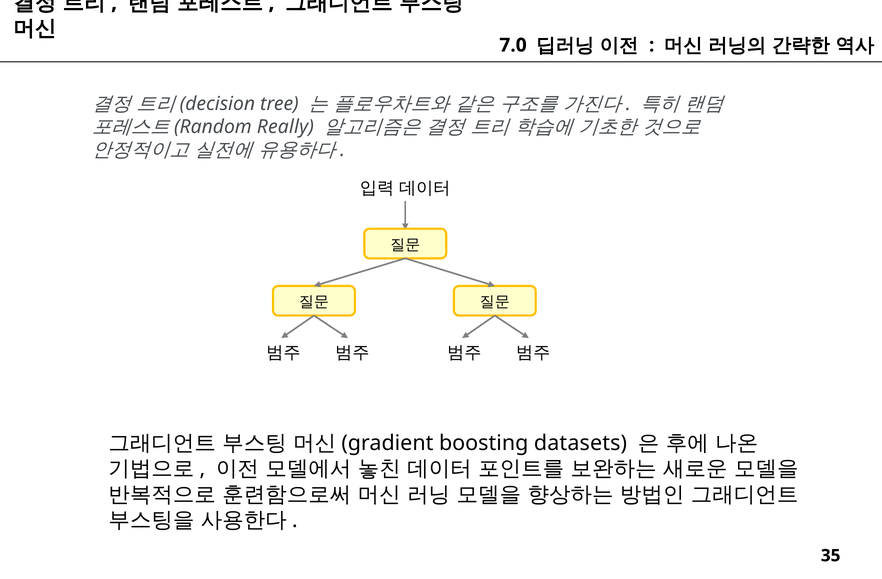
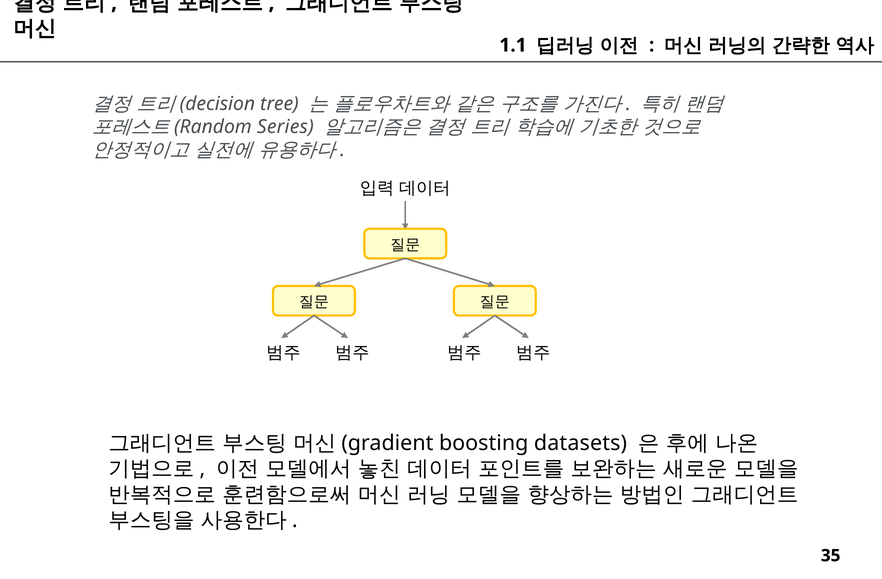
7.0: 7.0 -> 1.1
Really: Really -> Series
